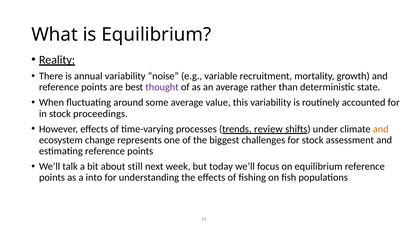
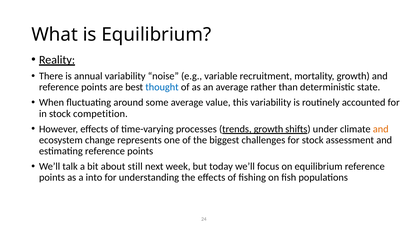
thought colour: purple -> blue
proceedings: proceedings -> competition
trends review: review -> growth
